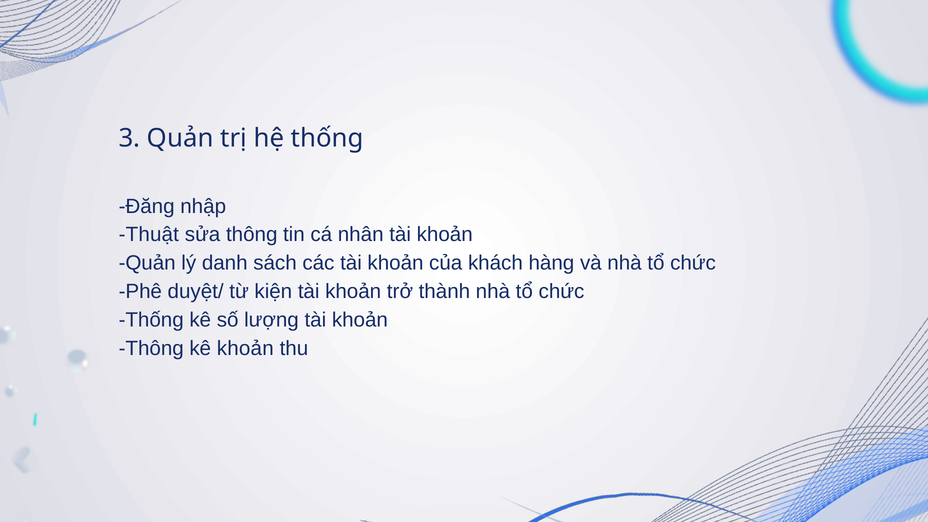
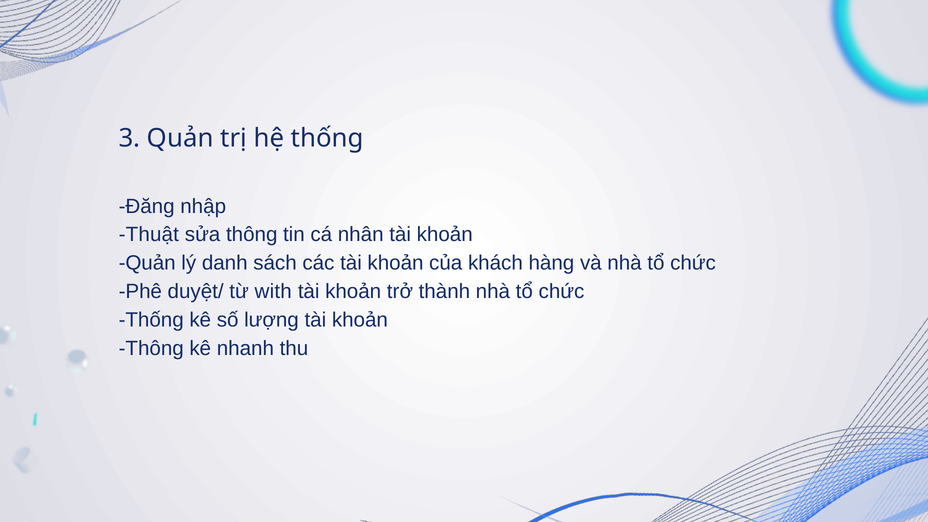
kiện: kiện -> with
kê khoản: khoản -> nhanh
